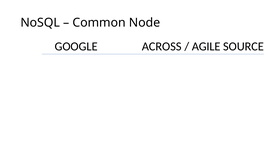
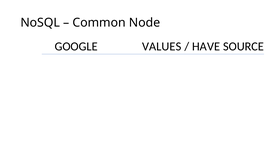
ACROSS: ACROSS -> VALUES
AGILE: AGILE -> HAVE
